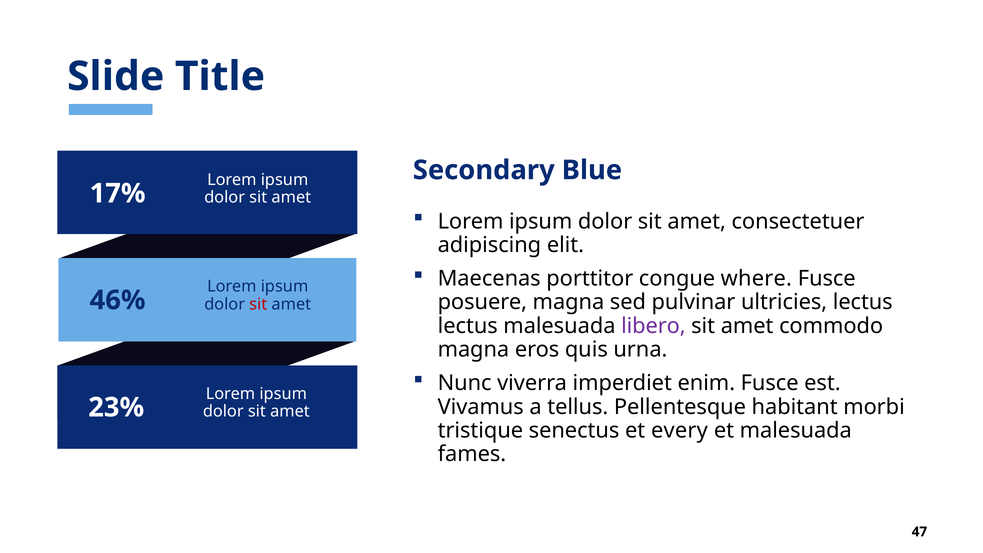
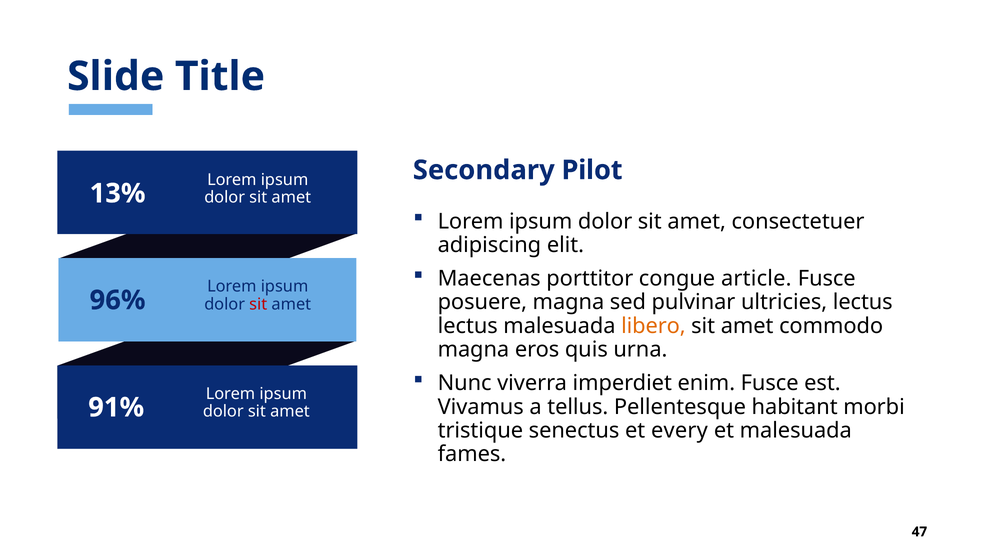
Blue: Blue -> Pilot
17%: 17% -> 13%
where: where -> article
46%: 46% -> 96%
libero colour: purple -> orange
23%: 23% -> 91%
